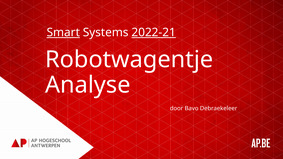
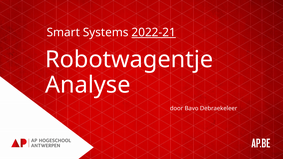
Smart underline: present -> none
